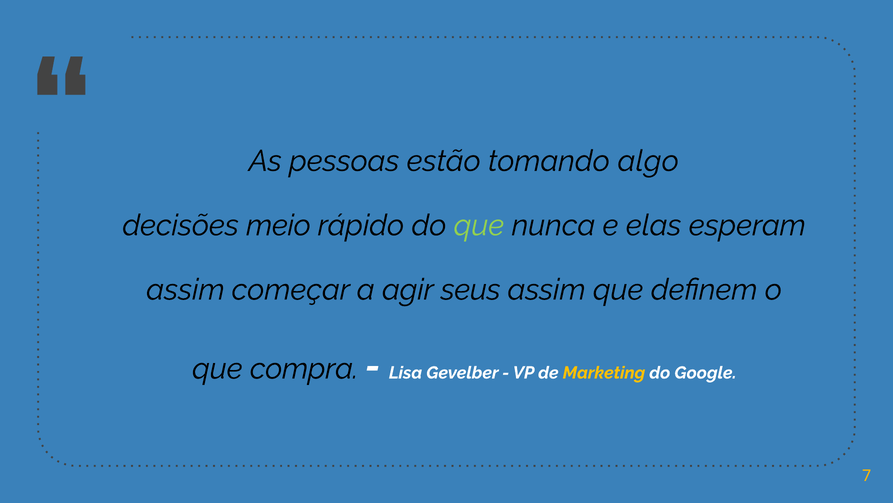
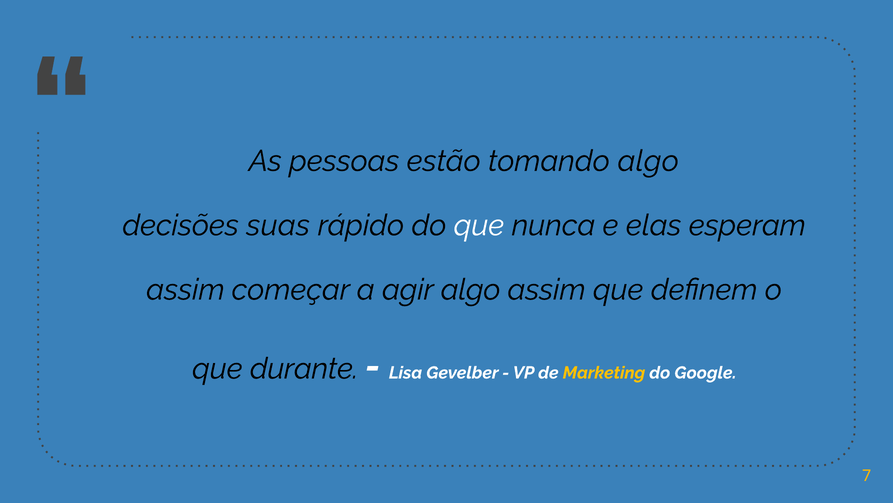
meio: meio -> suas
que at (479, 225) colour: light green -> white
agir seus: seus -> algo
compra: compra -> durante
